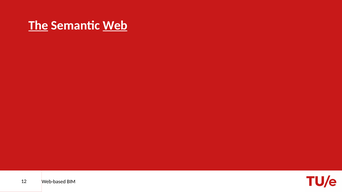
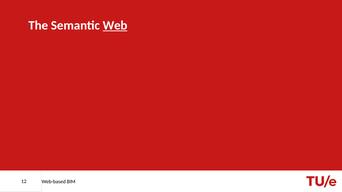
The underline: present -> none
